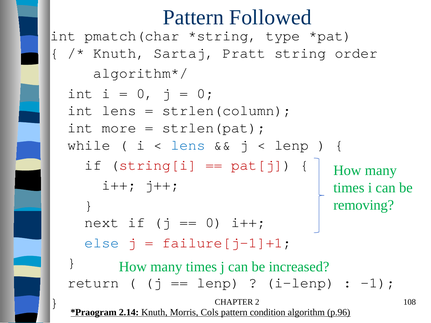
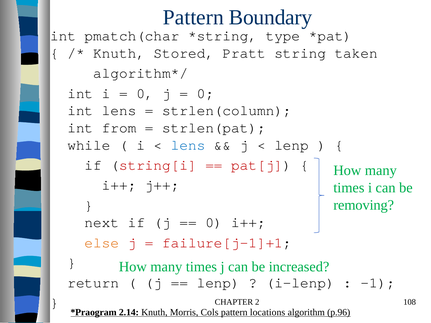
Followed: Followed -> Boundary
Sartaj: Sartaj -> Stored
order: order -> taken
more: more -> from
else colour: blue -> orange
condition: condition -> locations
